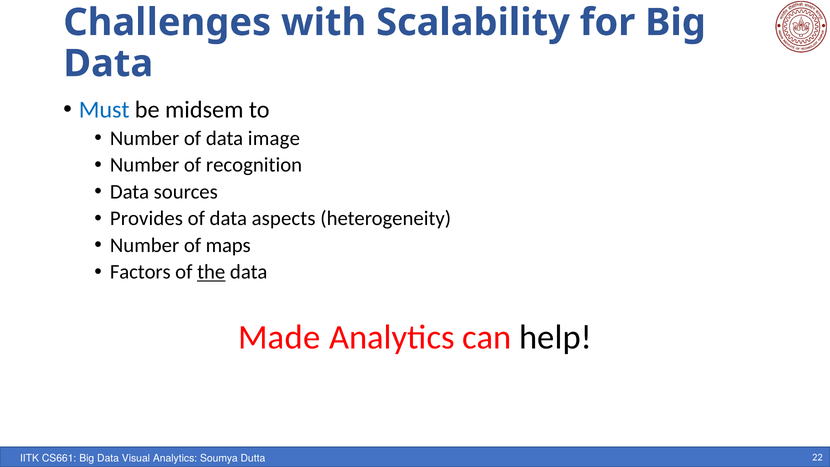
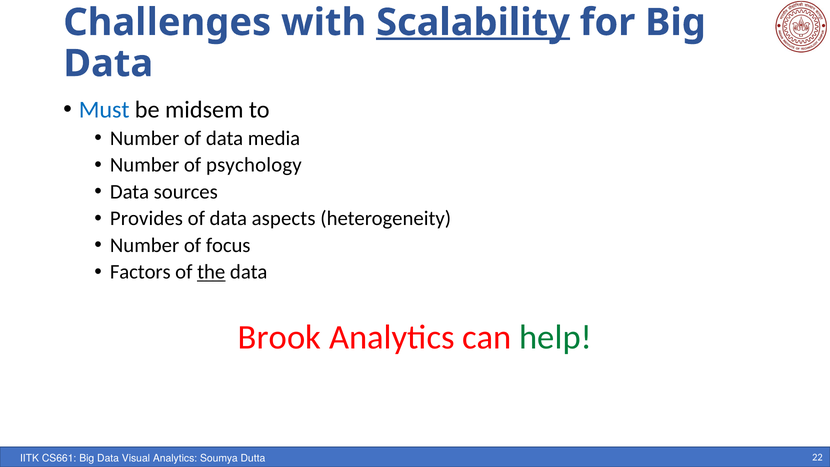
Scalability underline: none -> present
image: image -> media
recognition: recognition -> psychology
maps: maps -> focus
Made: Made -> Brook
help colour: black -> green
